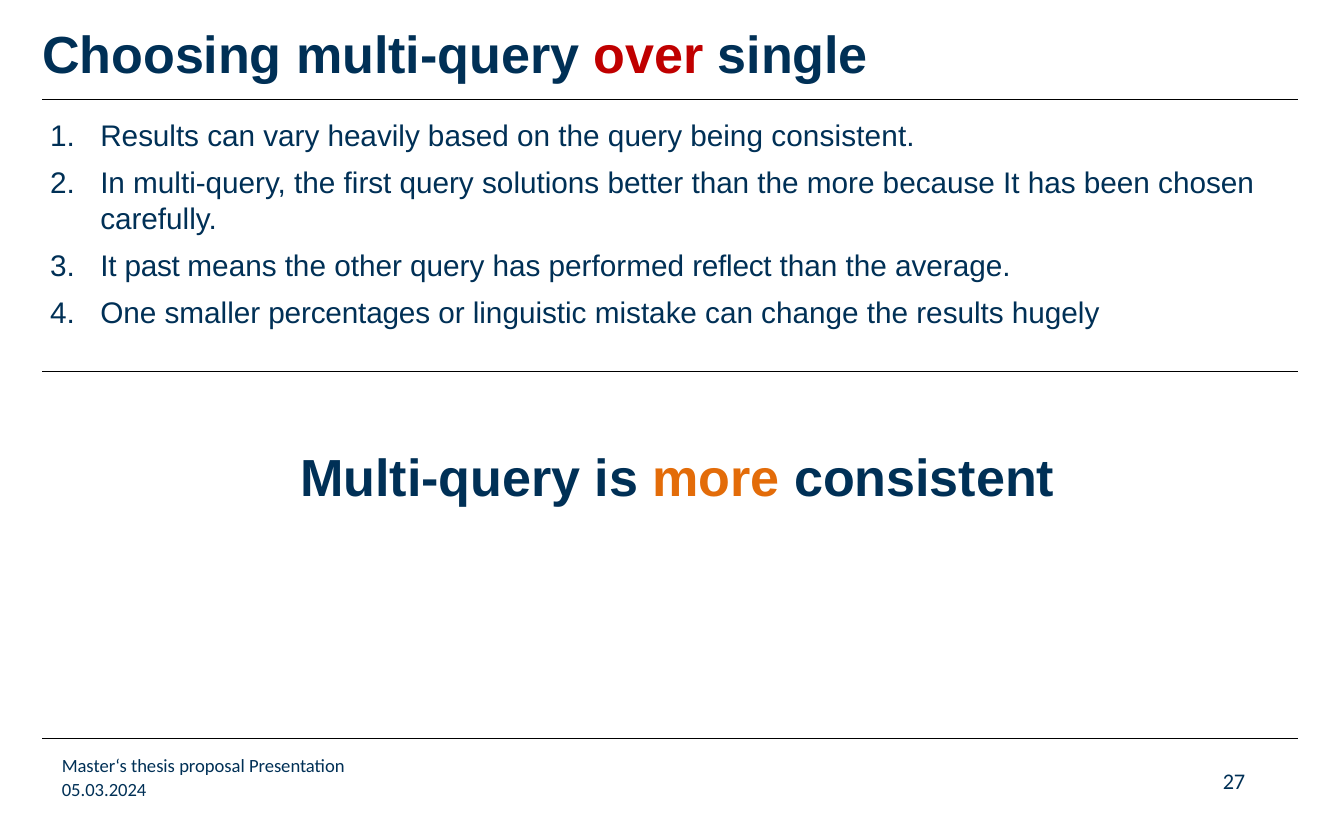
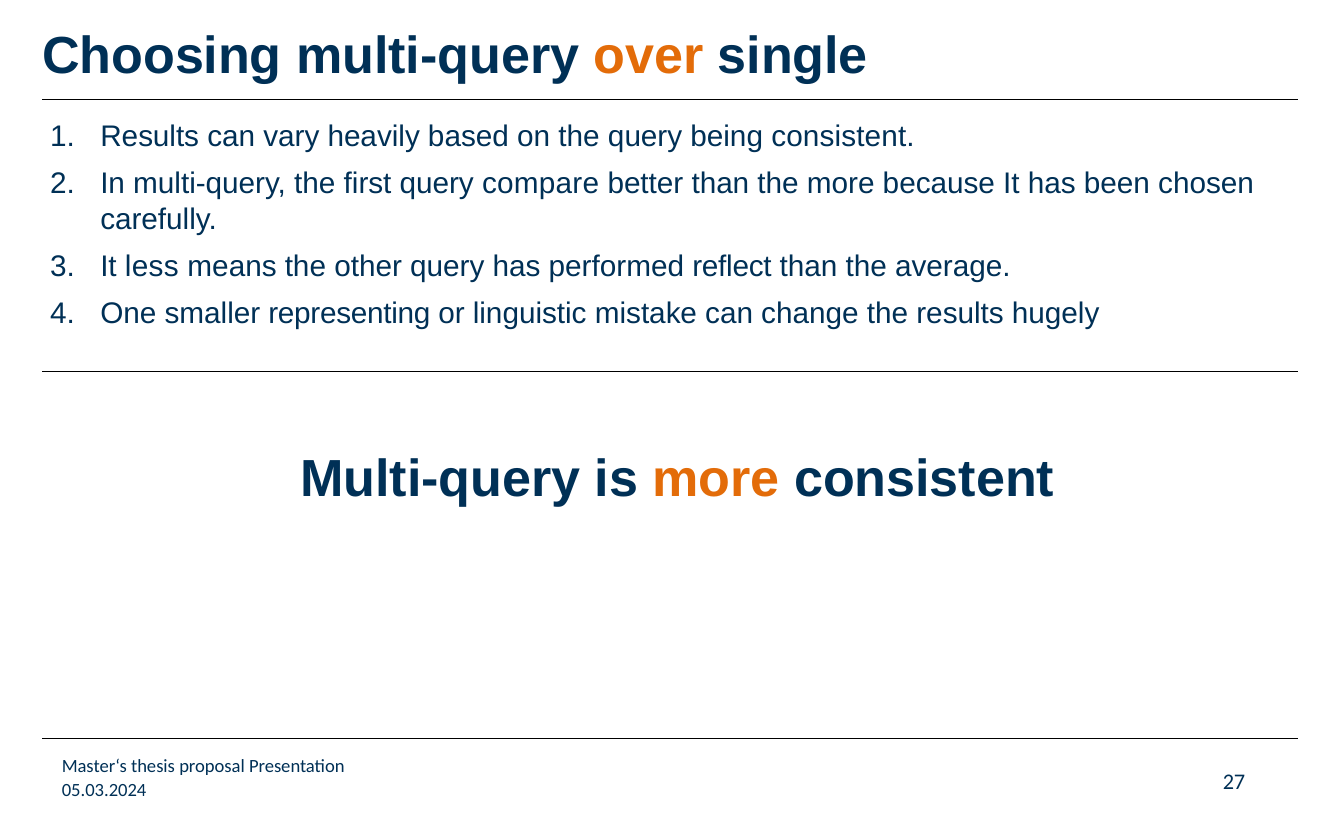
over colour: red -> orange
solutions: solutions -> compare
past: past -> less
percentages: percentages -> representing
